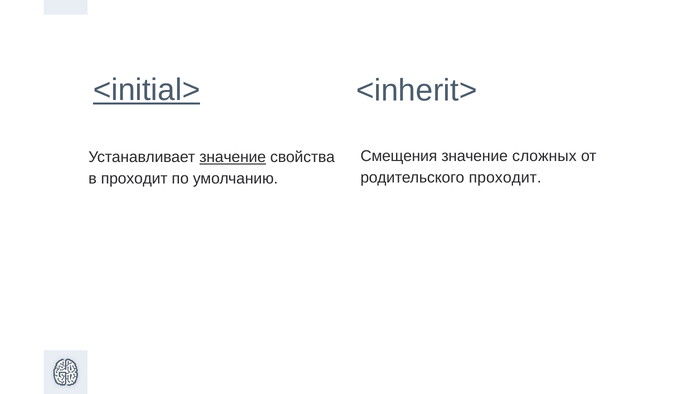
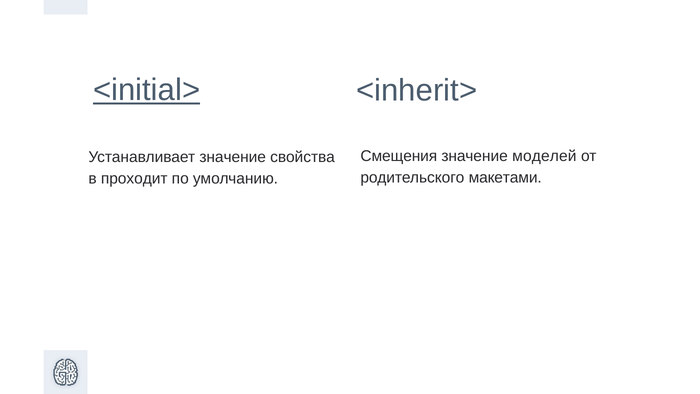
сложных: сложных -> моделей
значение at (233, 157) underline: present -> none
родительского проходит: проходит -> макетами
